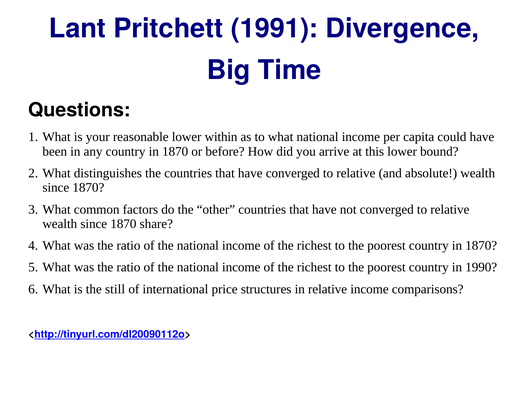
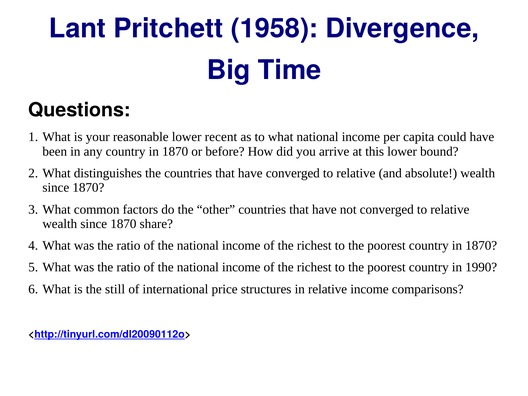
1991: 1991 -> 1958
within: within -> recent
